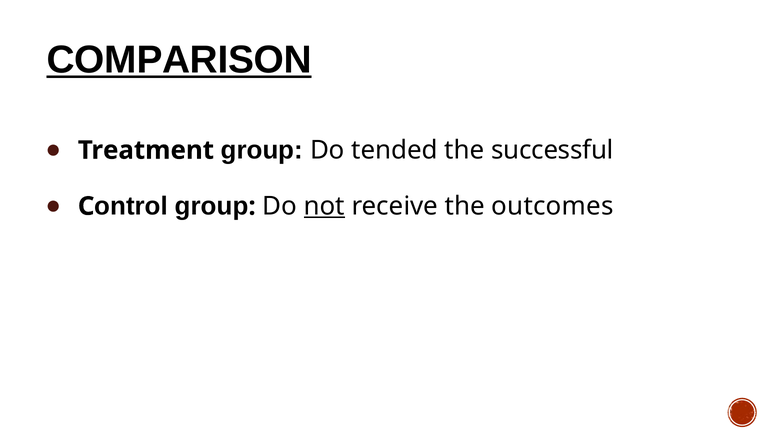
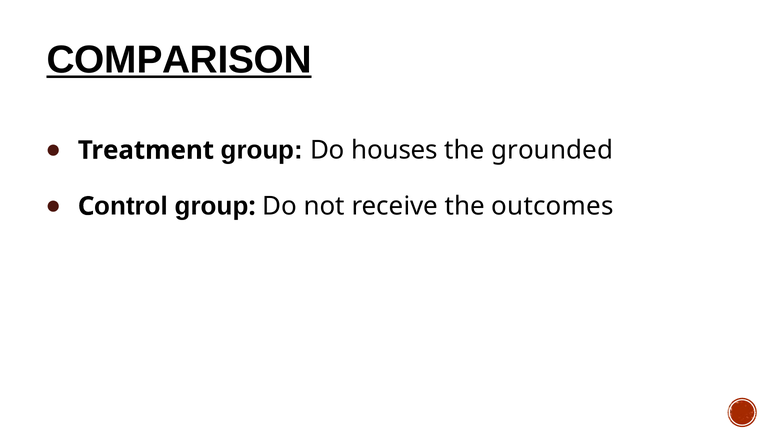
tended: tended -> houses
successful: successful -> grounded
not underline: present -> none
